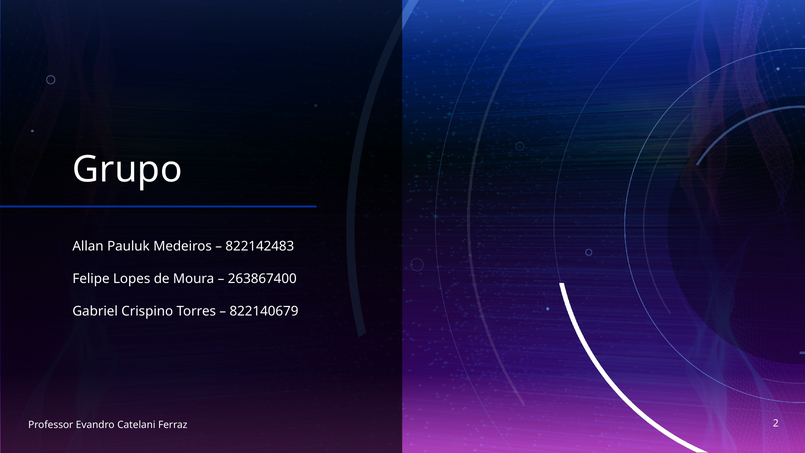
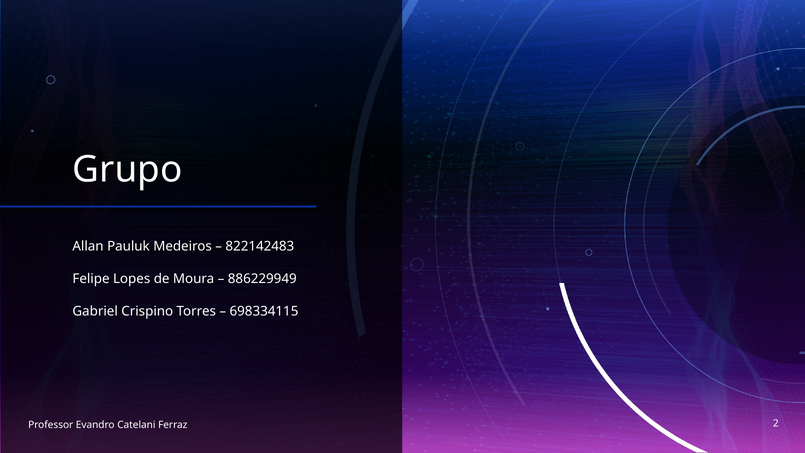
263867400: 263867400 -> 886229949
822140679: 822140679 -> 698334115
